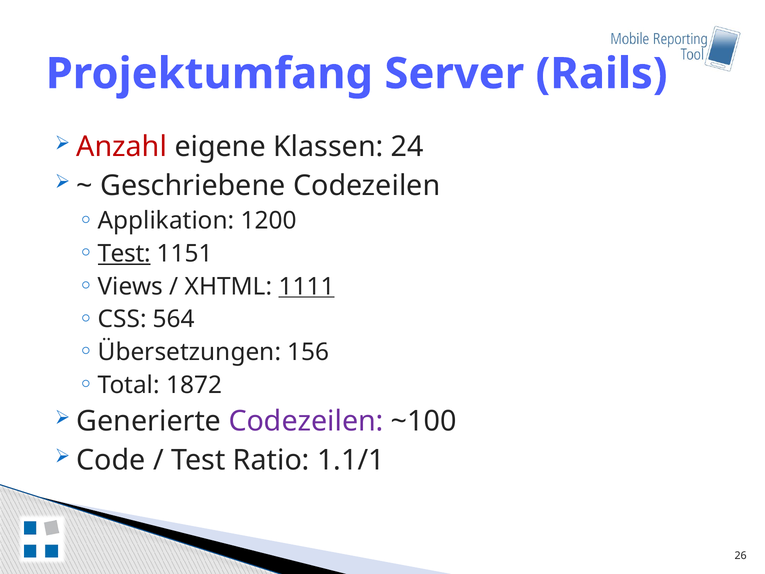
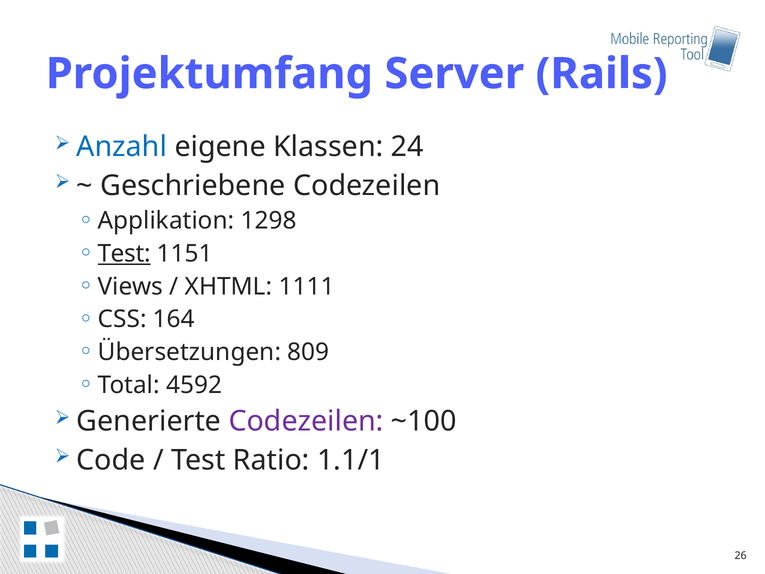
Anzahl colour: red -> blue
1200: 1200 -> 1298
1111 underline: present -> none
564: 564 -> 164
156: 156 -> 809
1872: 1872 -> 4592
